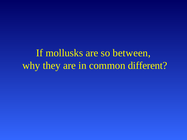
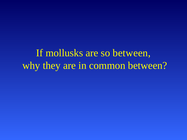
common different: different -> between
